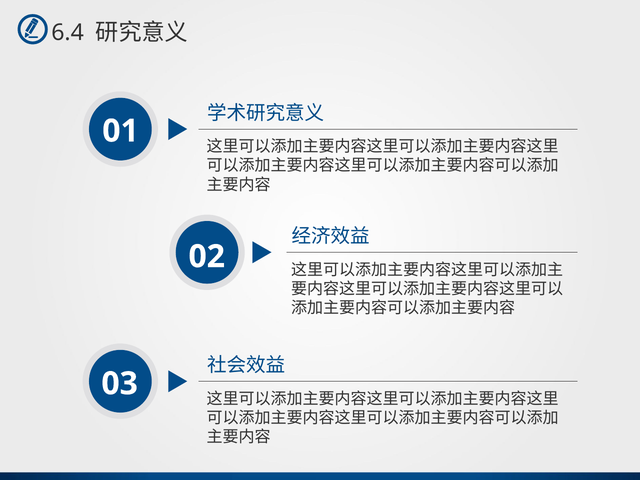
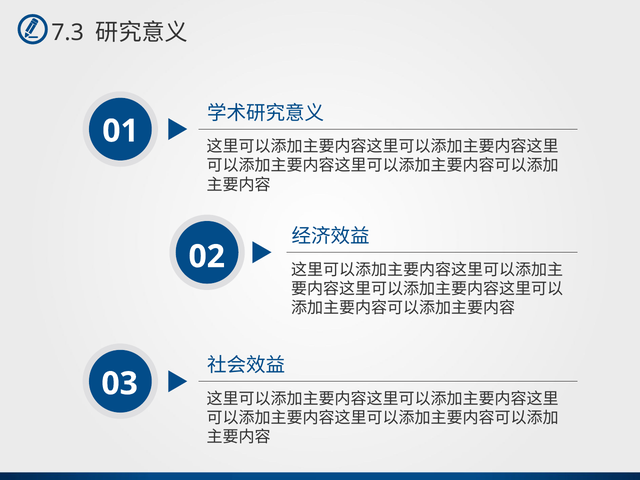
6.4: 6.4 -> 7.3
